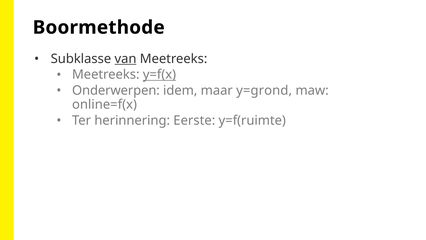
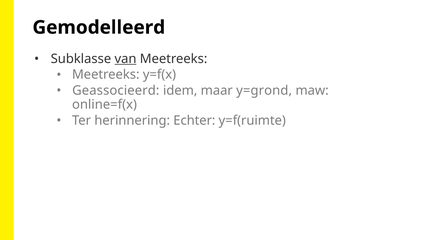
Boormethode: Boormethode -> Gemodelleerd
y=f(x underline: present -> none
Onderwerpen: Onderwerpen -> Geassocieerd
Eerste: Eerste -> Echter
